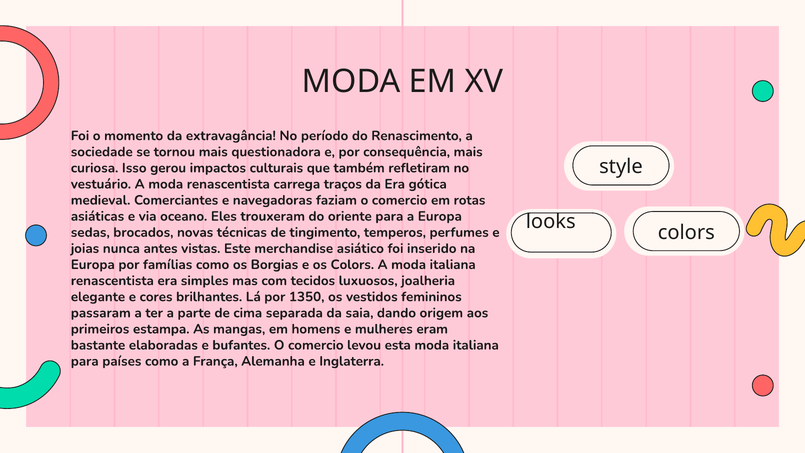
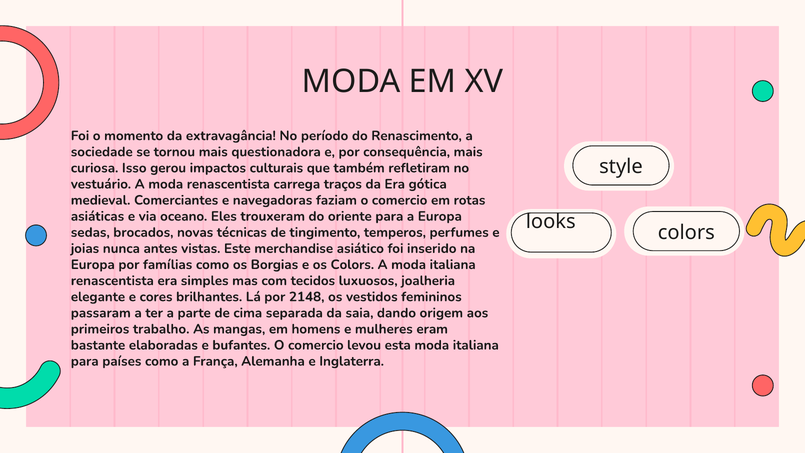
1350: 1350 -> 2148
estampa: estampa -> trabalho
